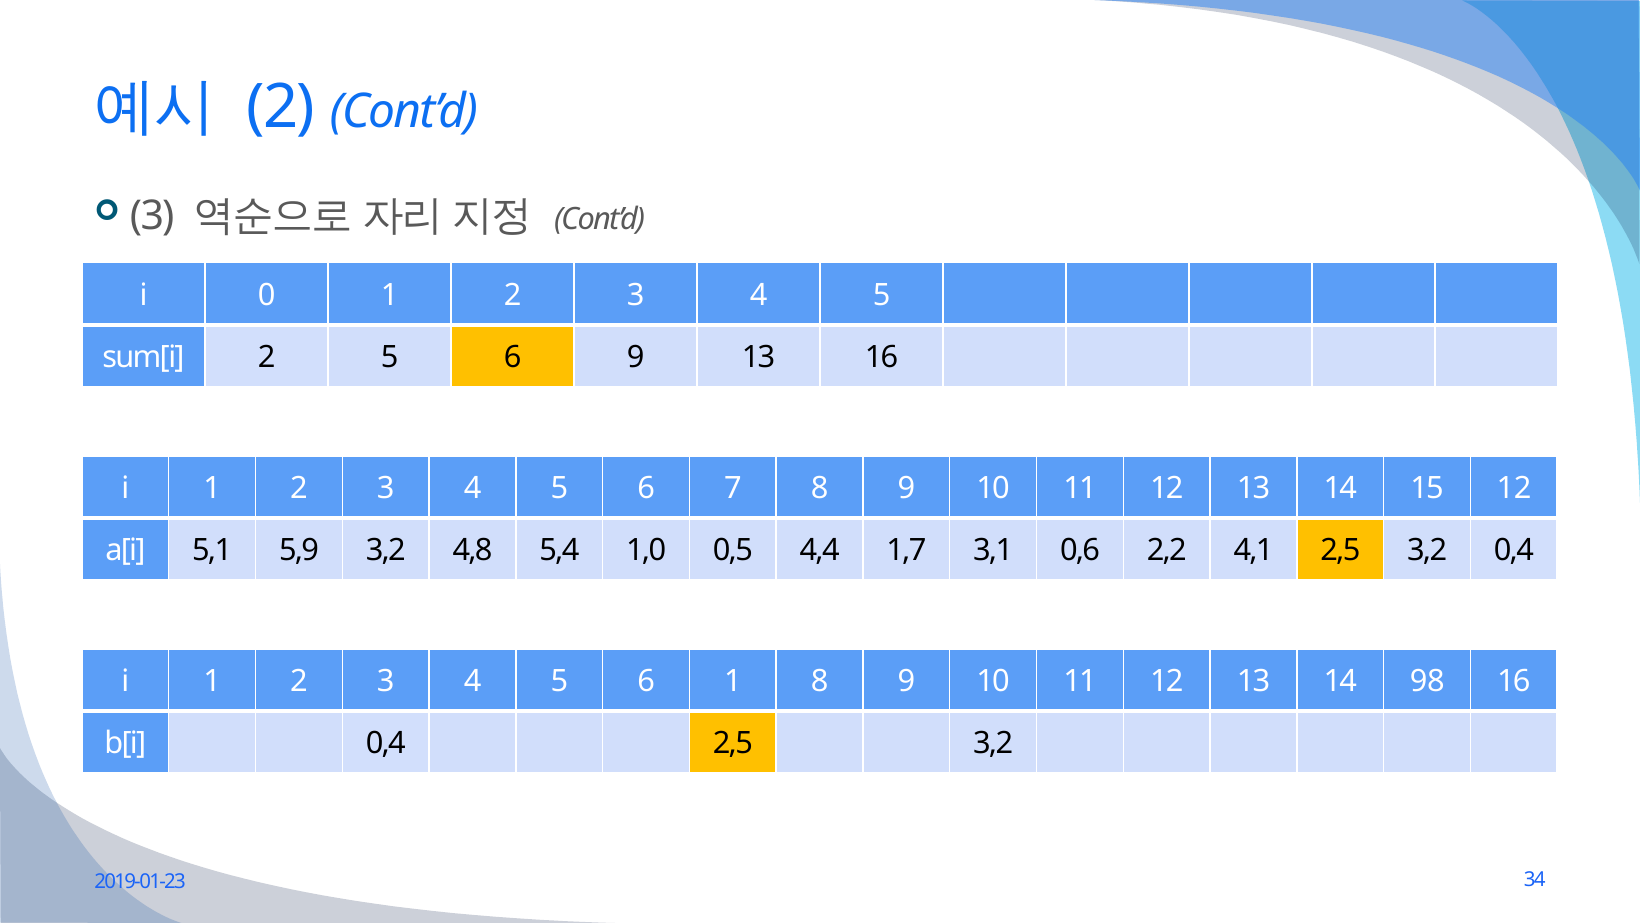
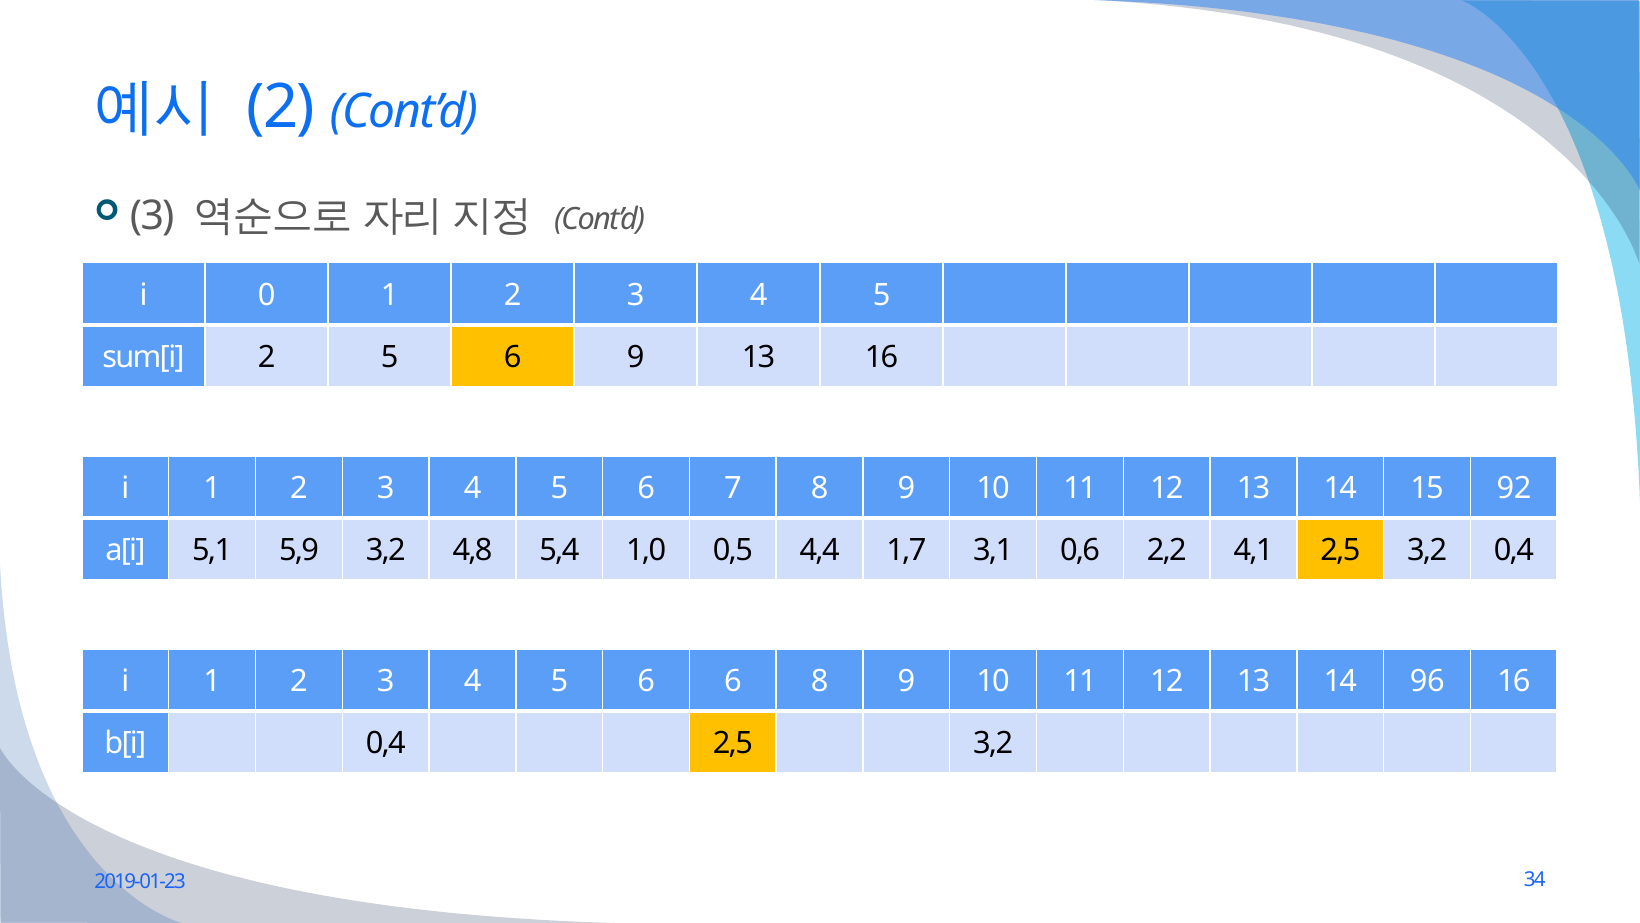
15 12: 12 -> 92
6 1: 1 -> 6
98: 98 -> 96
